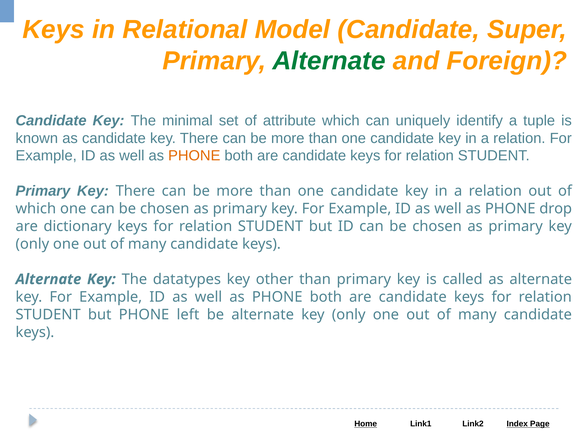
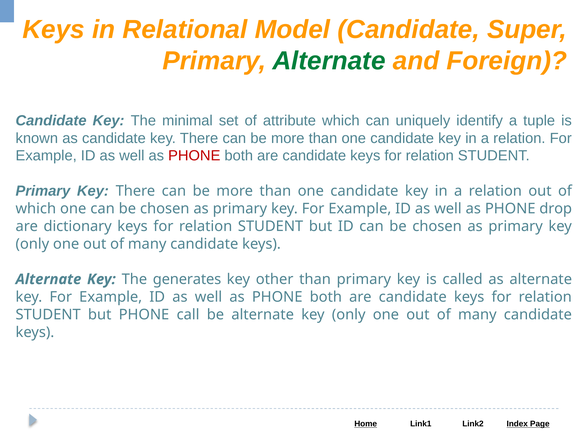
PHONE at (194, 156) colour: orange -> red
datatypes: datatypes -> generates
left: left -> call
